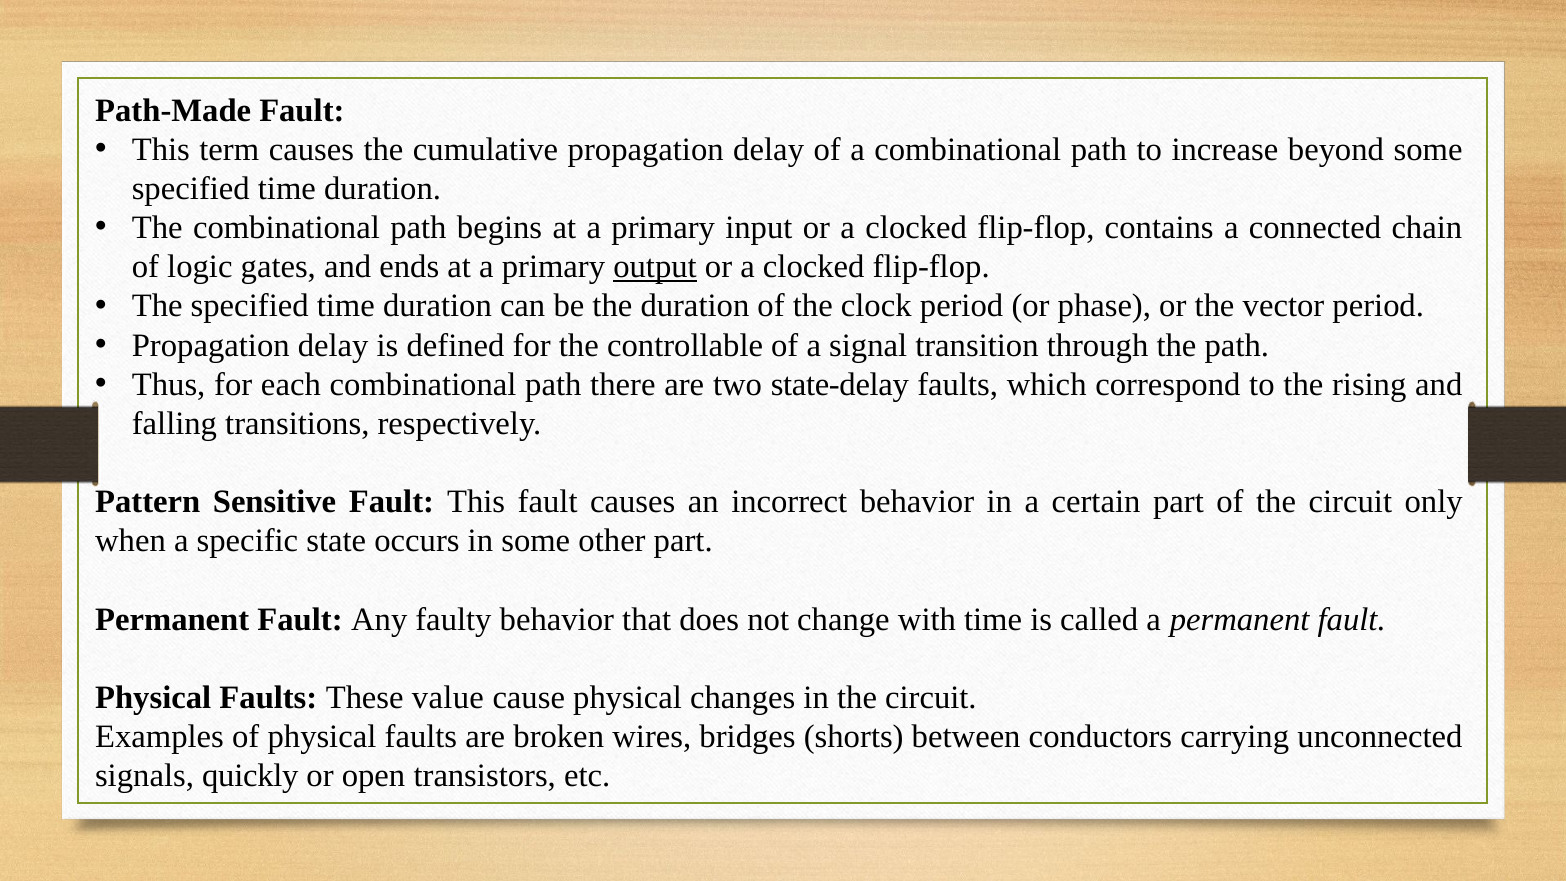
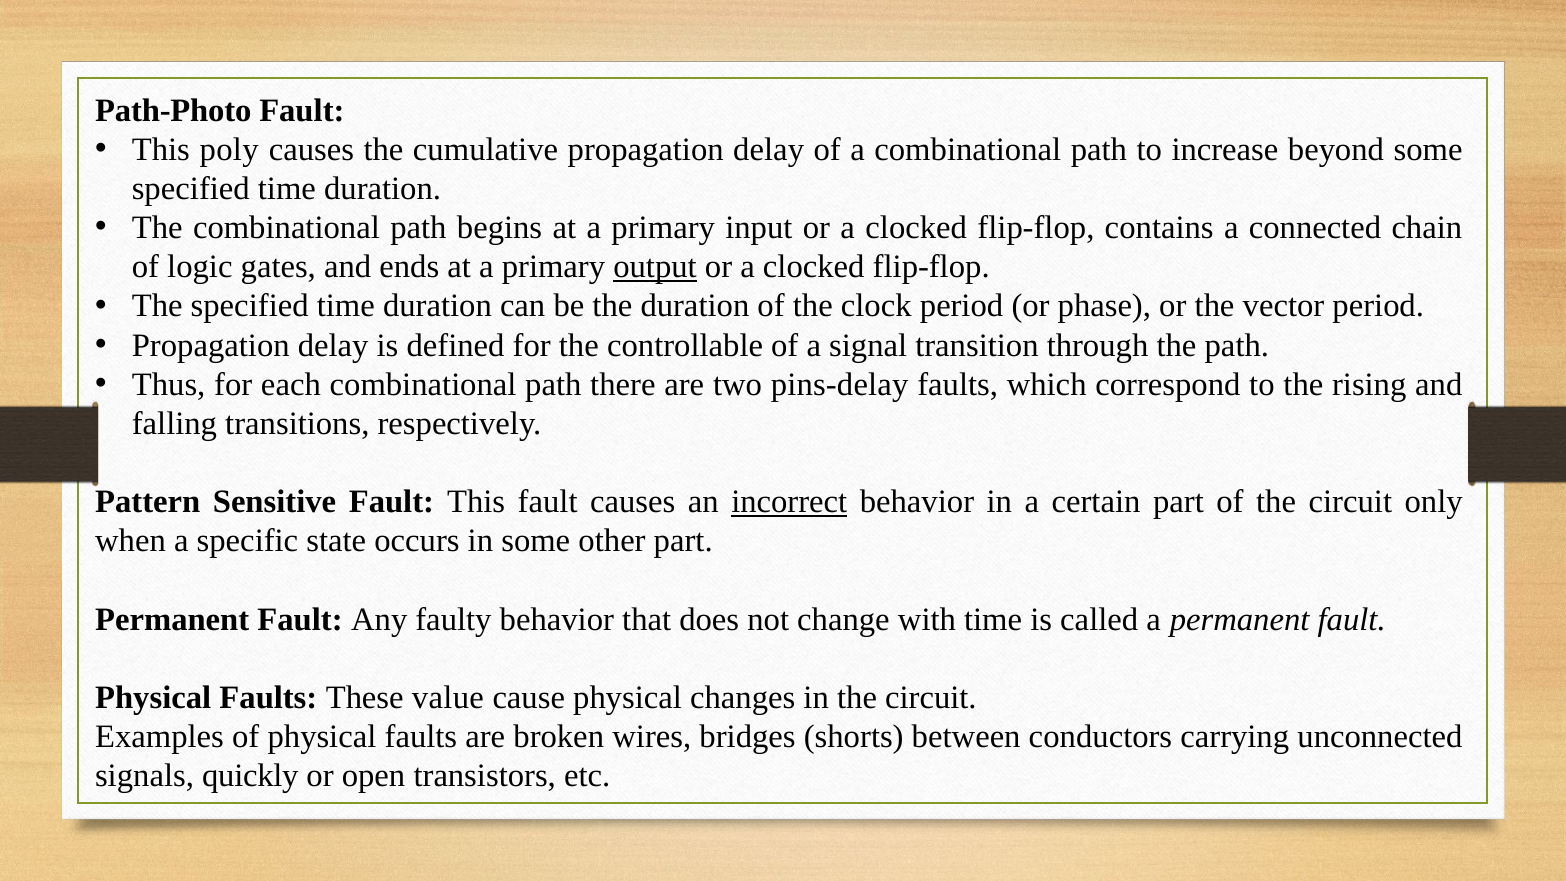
Path-Made: Path-Made -> Path-Photo
term: term -> poly
state-delay: state-delay -> pins-delay
incorrect underline: none -> present
